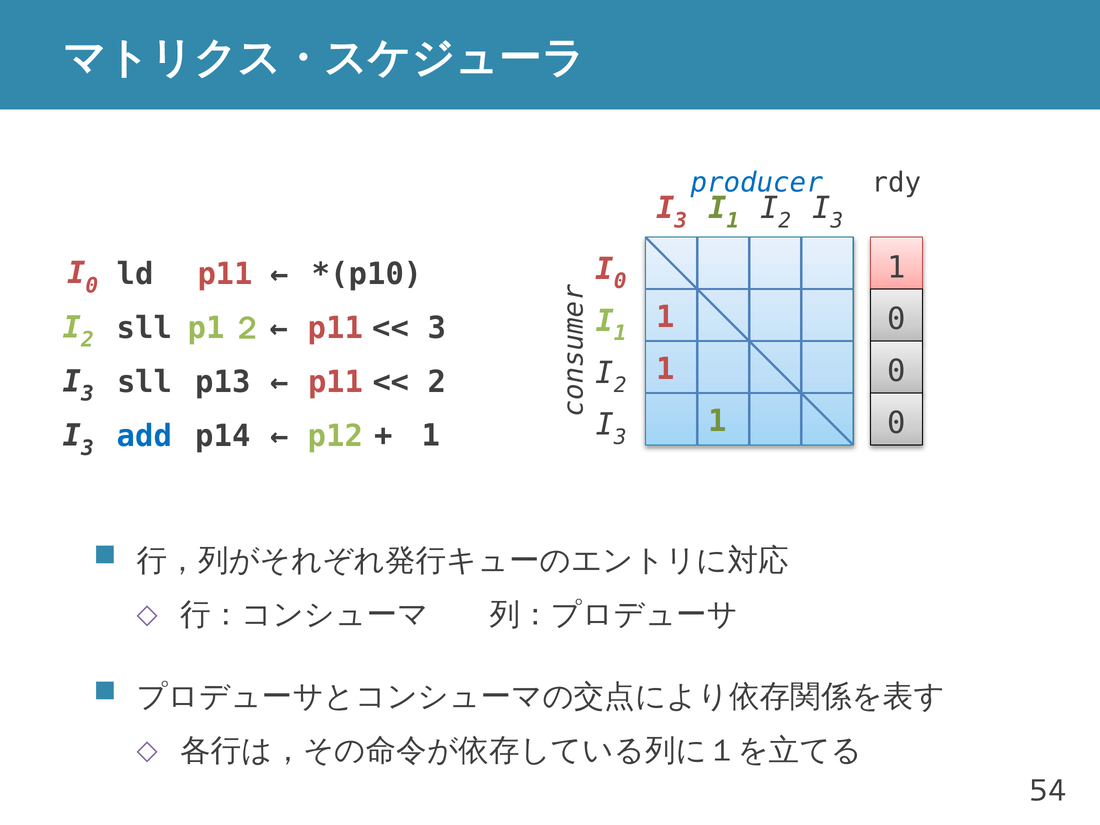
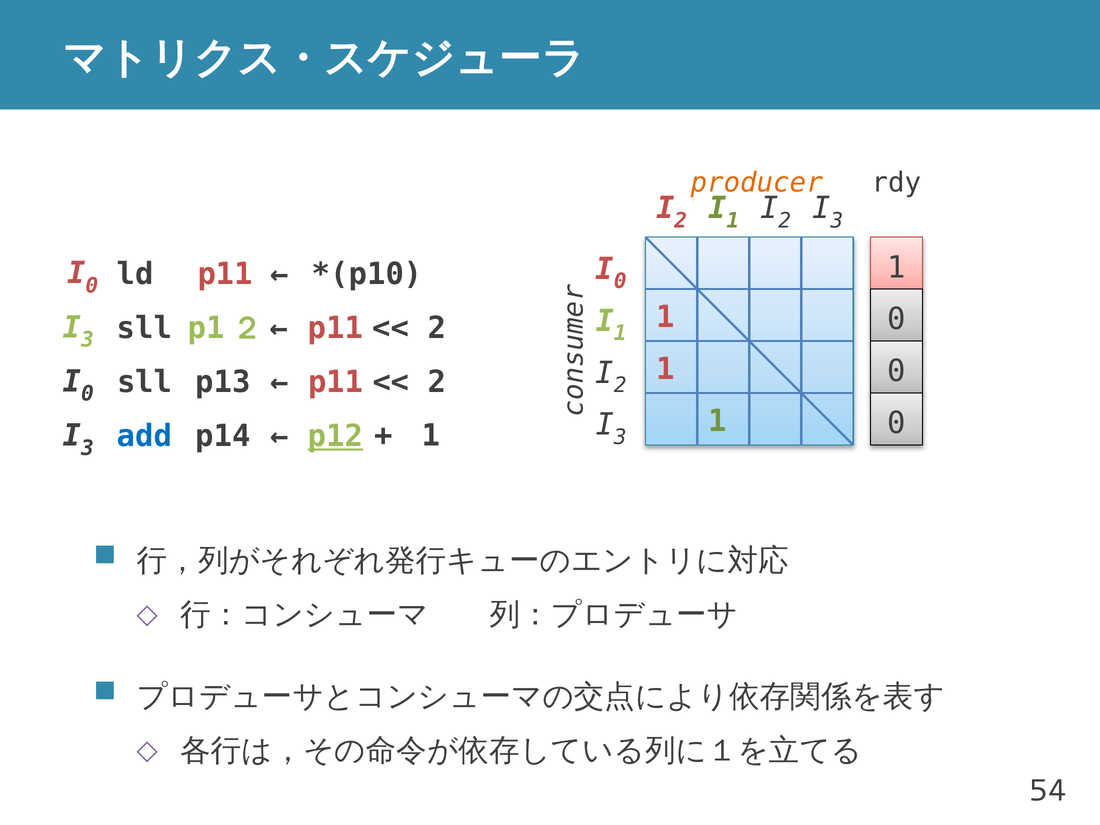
producer colour: blue -> orange
3 at (681, 221): 3 -> 2
2 at (87, 340): 2 -> 3
3 at (437, 328): 3 -> 2
3 at (87, 394): 3 -> 0
p12 underline: none -> present
